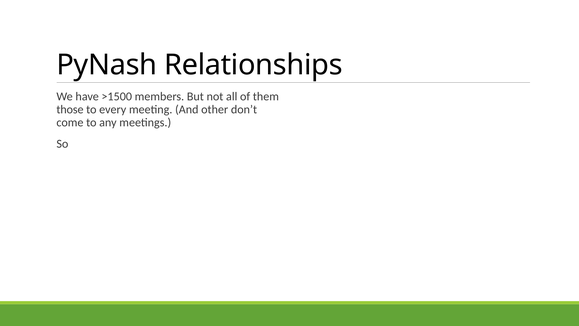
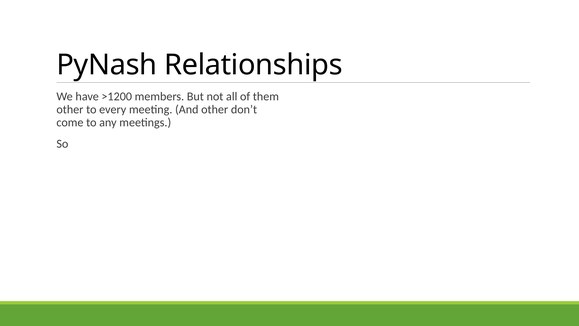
>1500: >1500 -> >1200
those at (70, 109): those -> other
